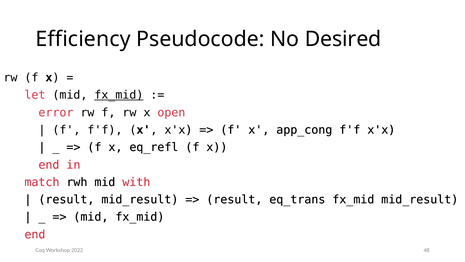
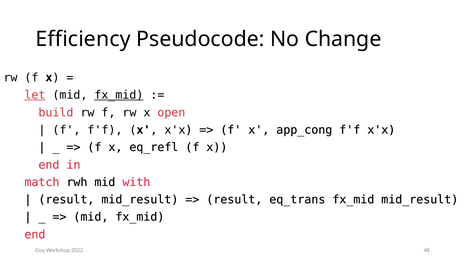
Desired: Desired -> Change
let underline: none -> present
error: error -> build
